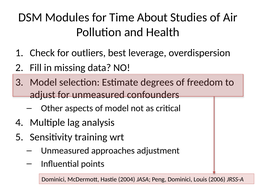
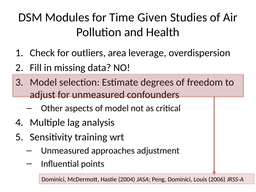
About: About -> Given
best: best -> area
